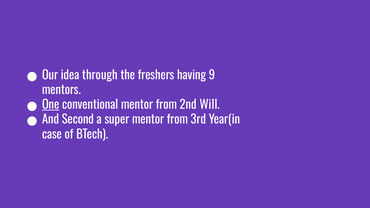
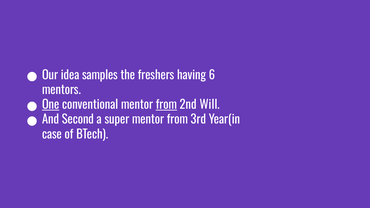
through: through -> samples
9: 9 -> 6
from at (166, 105) underline: none -> present
